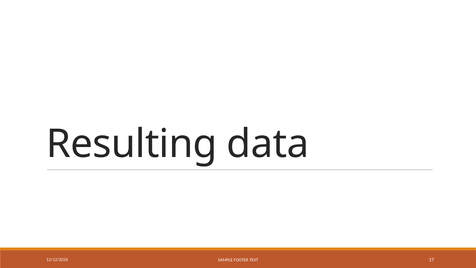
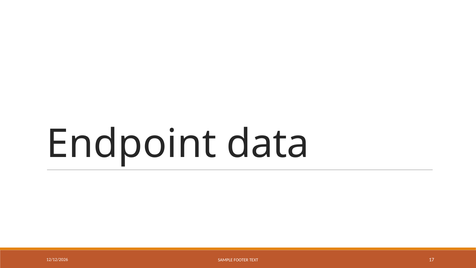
Resulting: Resulting -> Endpoint
